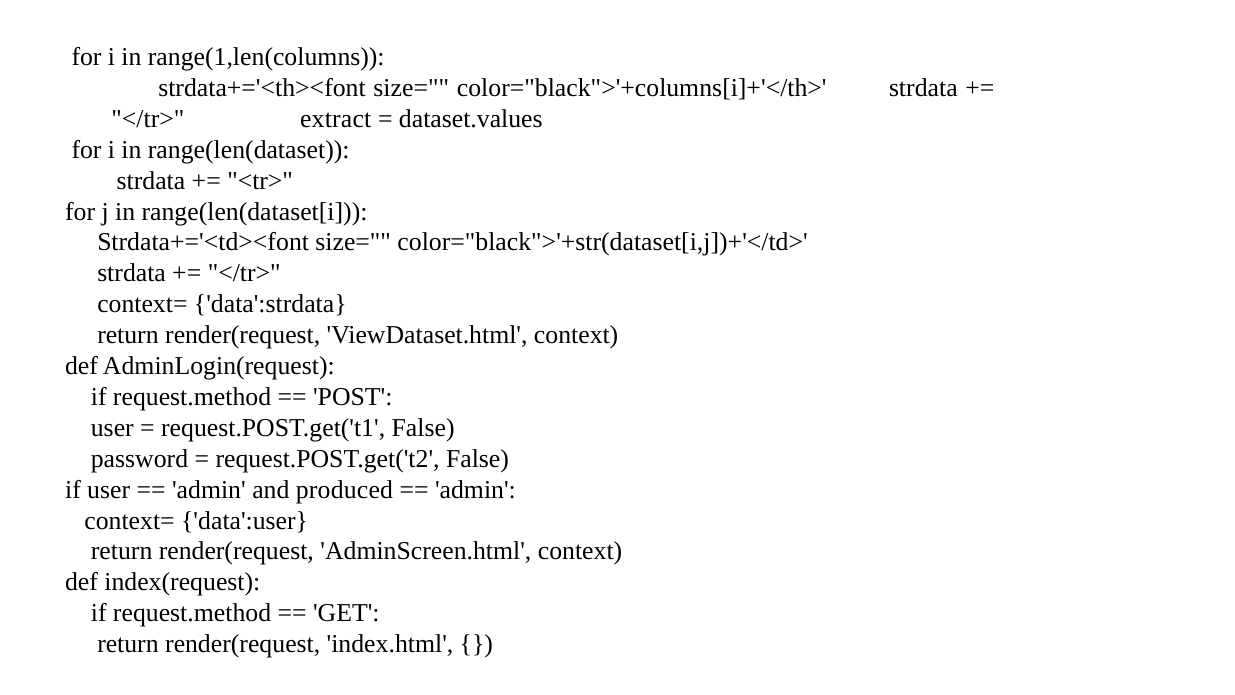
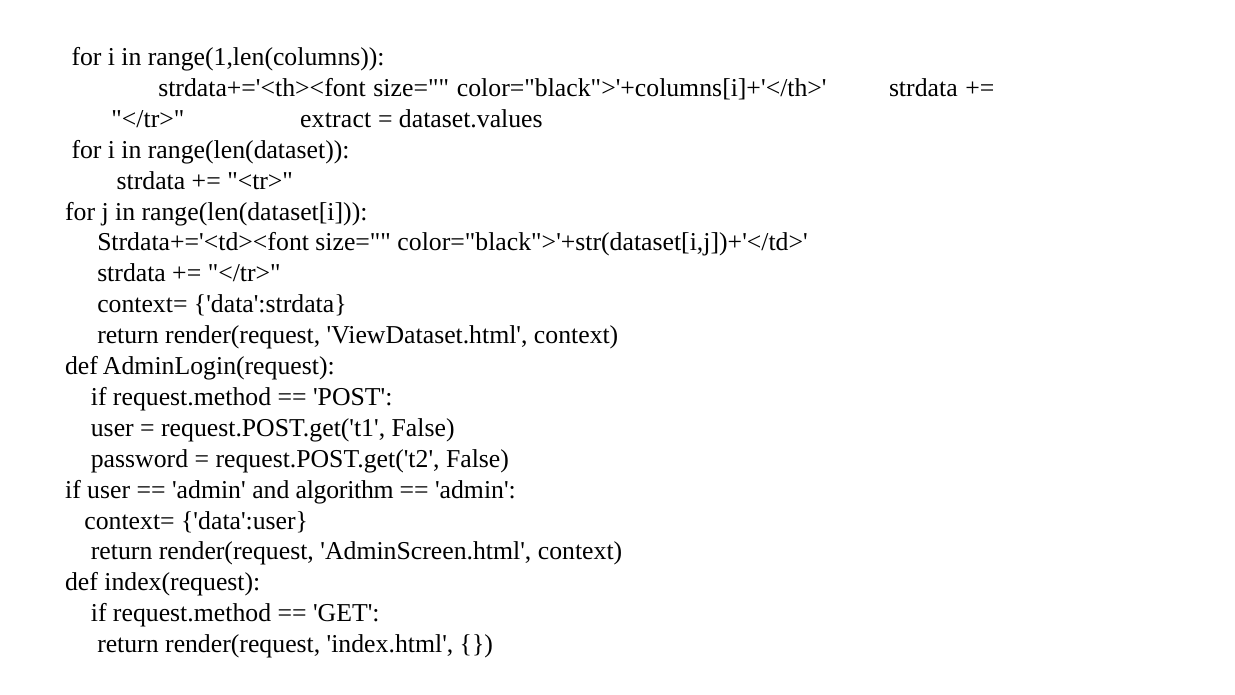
produced: produced -> algorithm
